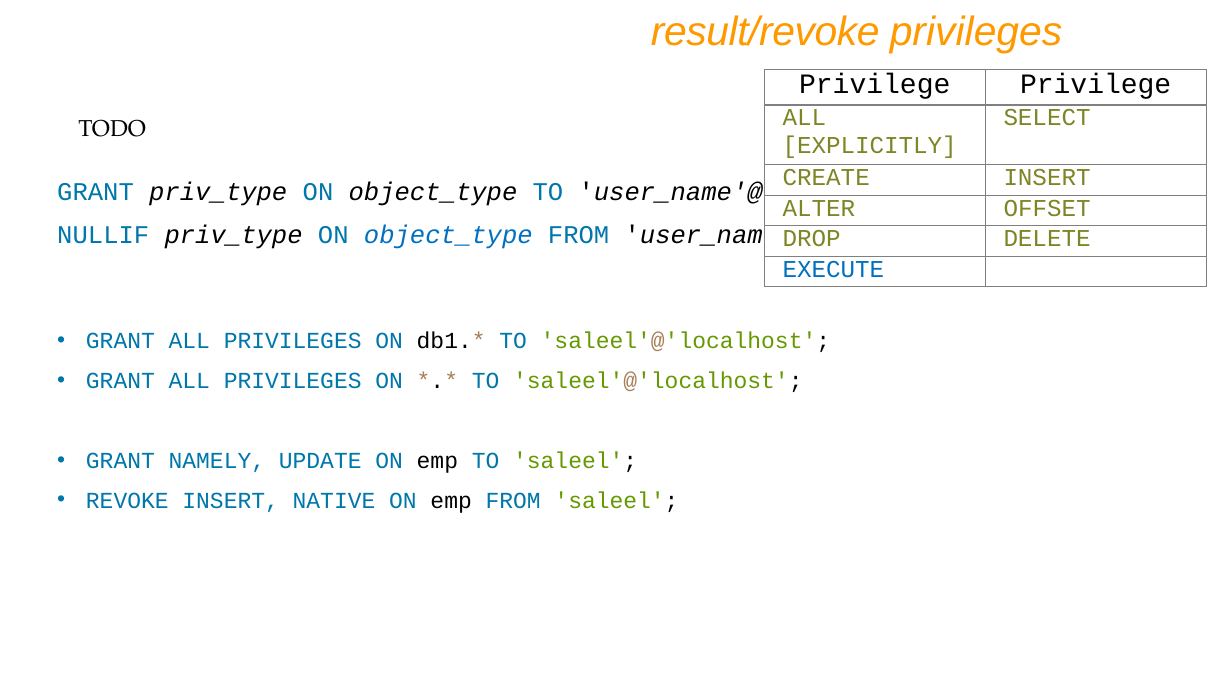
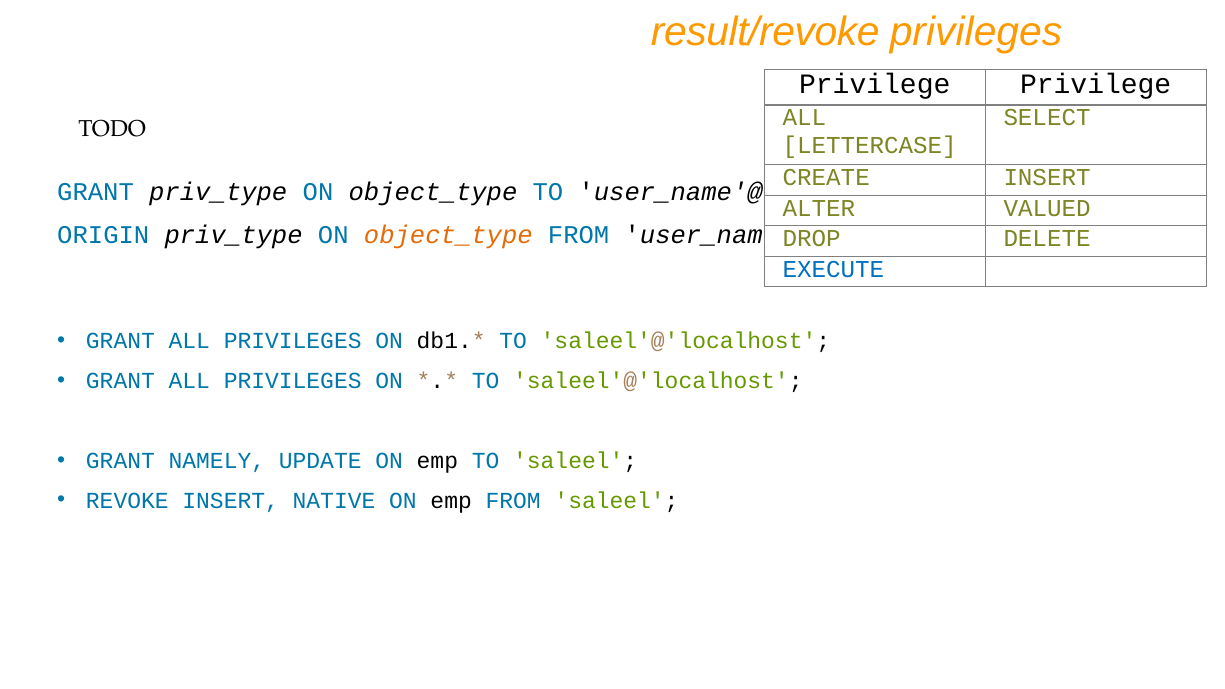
EXPLICITLY: EXPLICITLY -> LETTERCASE
OFFSET: OFFSET -> VALUED
NULLIF: NULLIF -> ORIGIN
object_type at (448, 235) colour: blue -> orange
